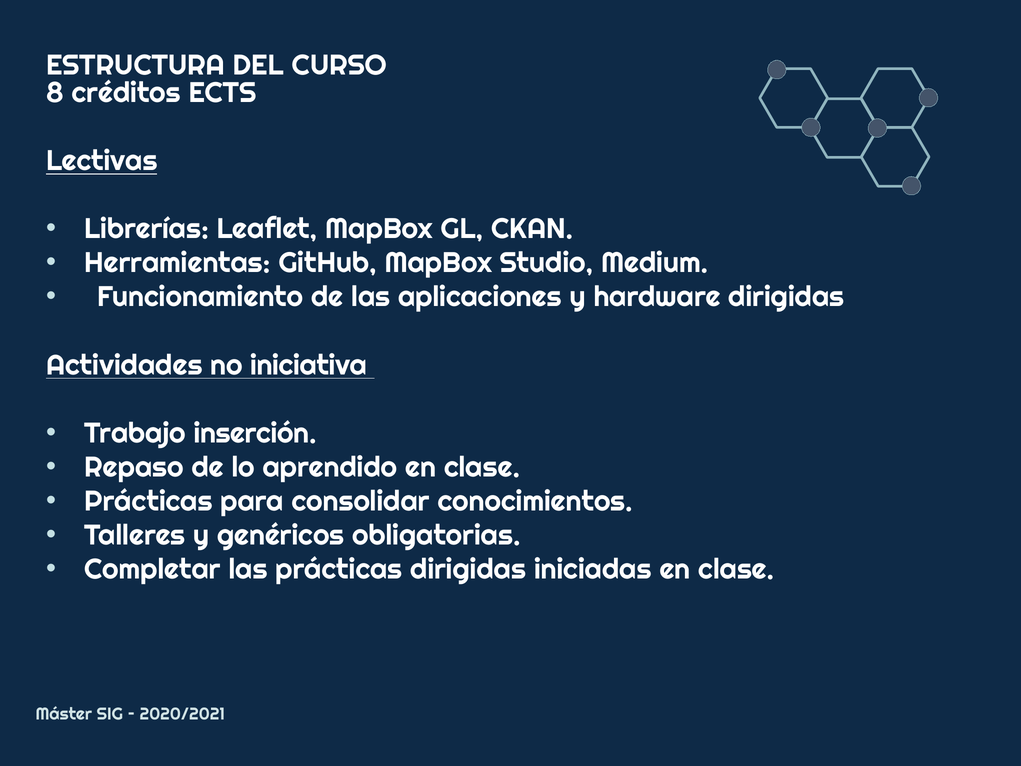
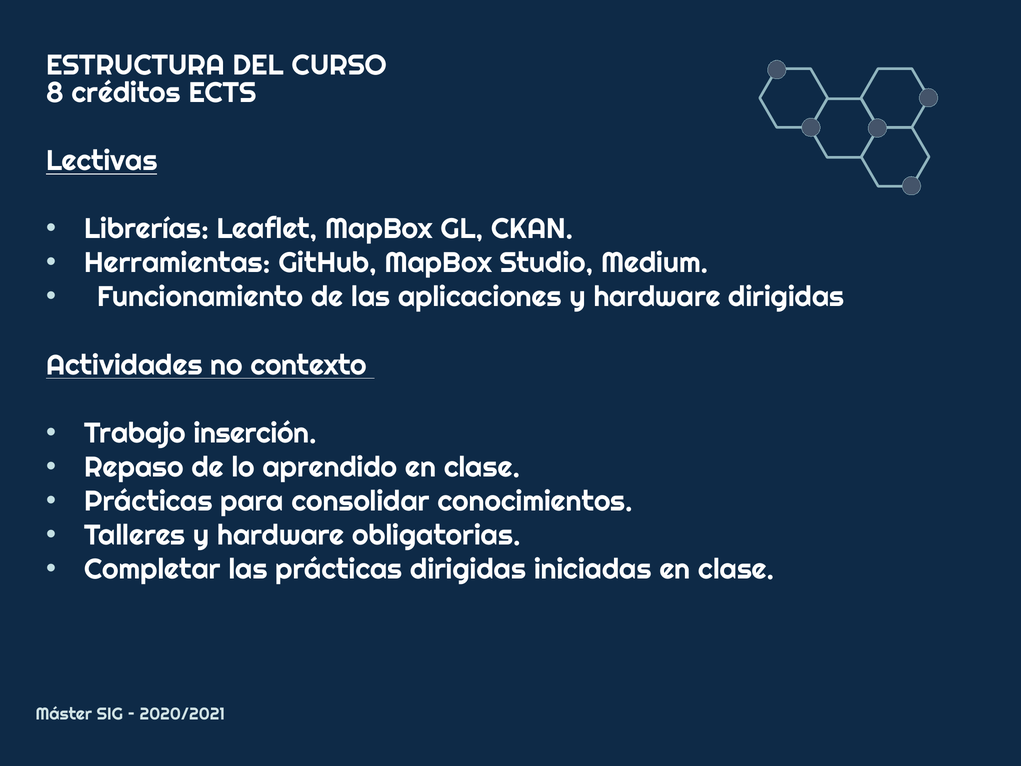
iniciativa: iniciativa -> contexto
Talleres y genéricos: genéricos -> hardware
